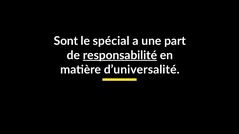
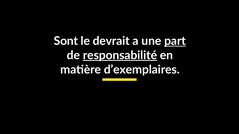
spécial: spécial -> devrait
part underline: none -> present
d’universalité: d’universalité -> d’exemplaires
